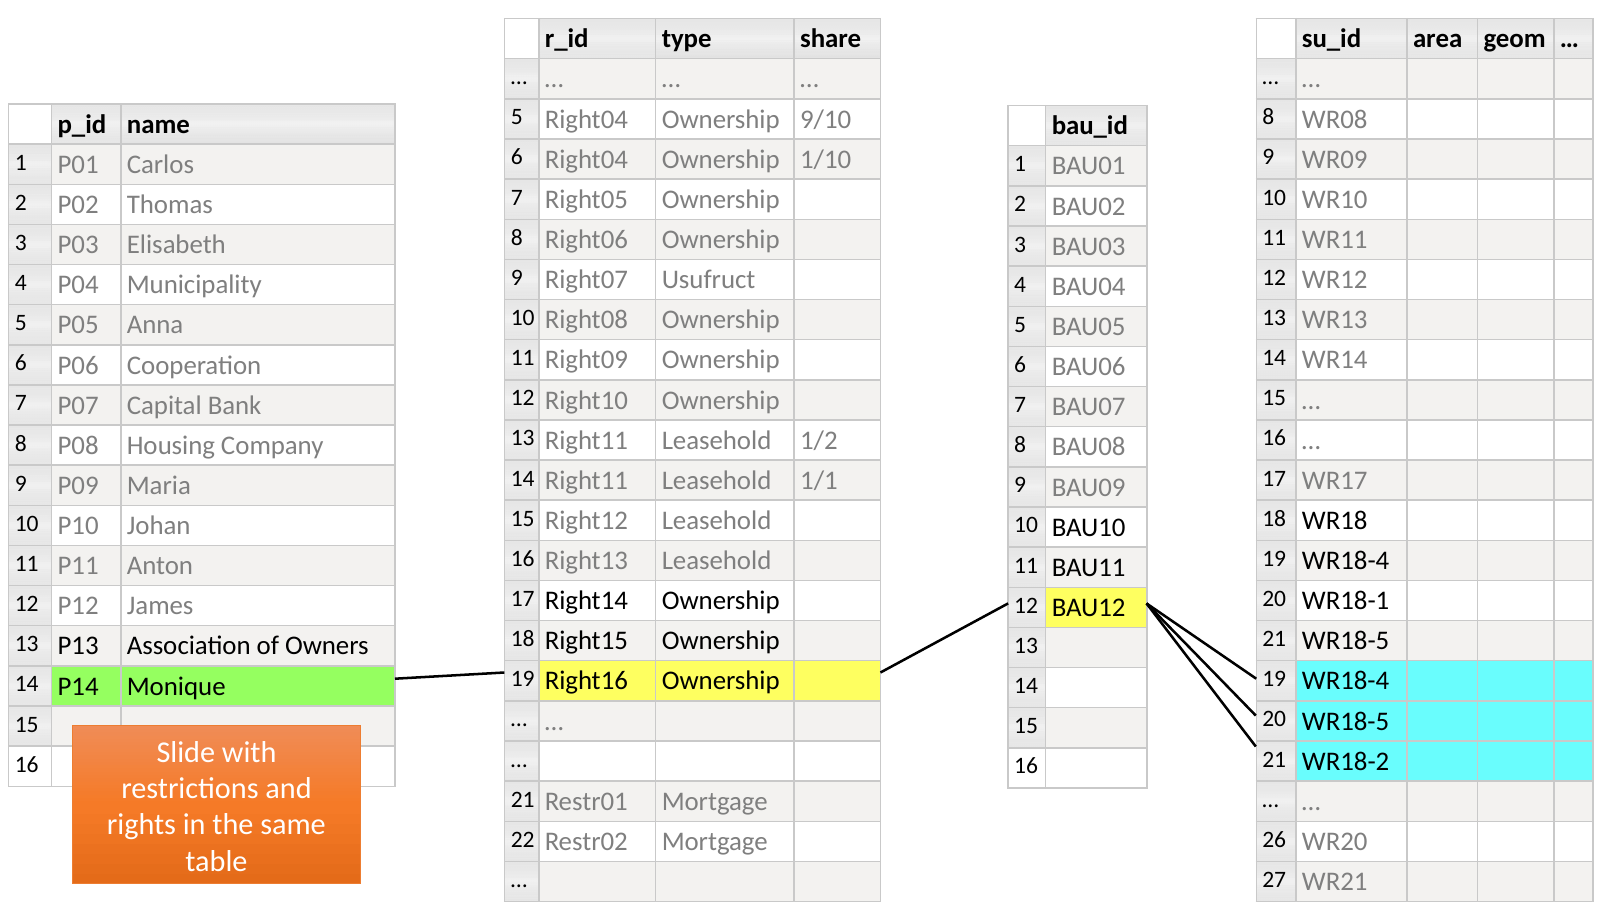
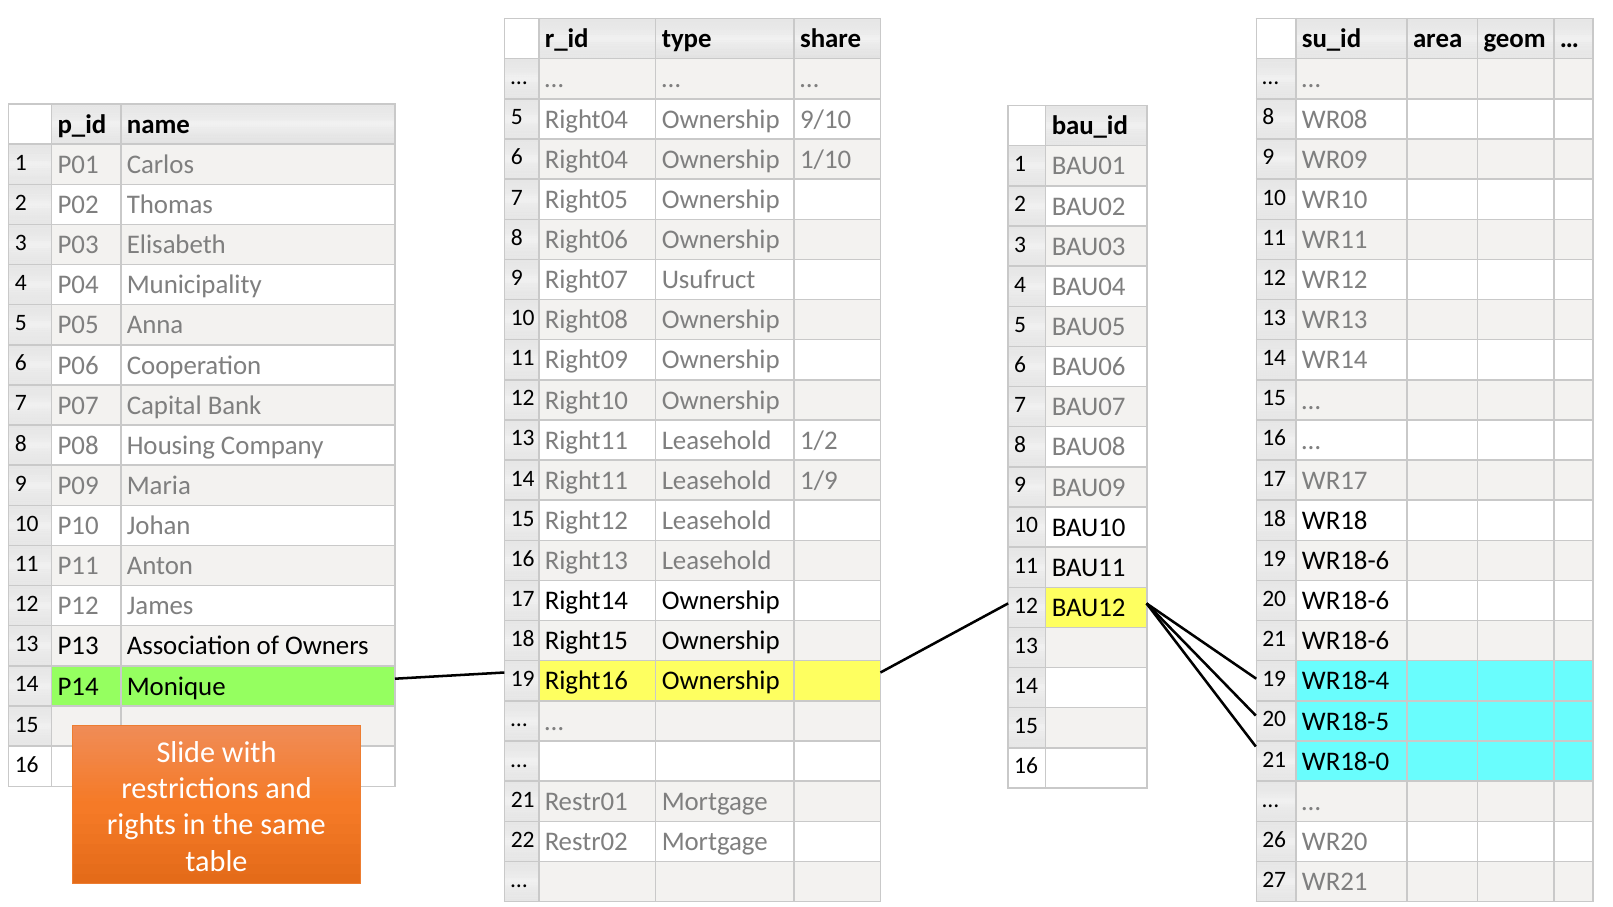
1/1: 1/1 -> 1/9
WR18-4 at (1346, 561): WR18-4 -> WR18-6
20 WR18-1: WR18-1 -> WR18-6
21 WR18-5: WR18-5 -> WR18-6
WR18-2: WR18-2 -> WR18-0
